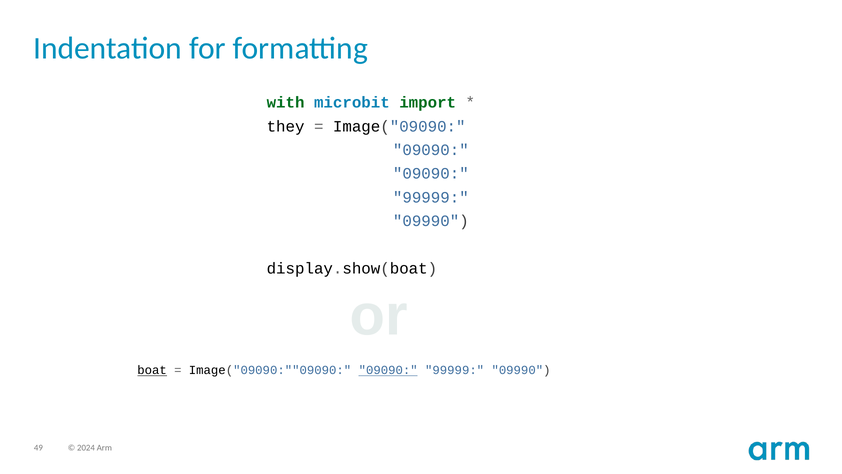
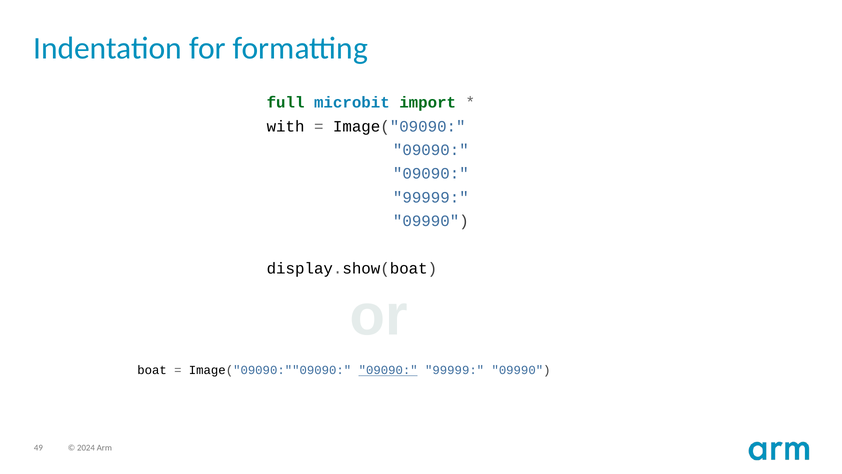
with: with -> full
they: they -> with
boat underline: present -> none
